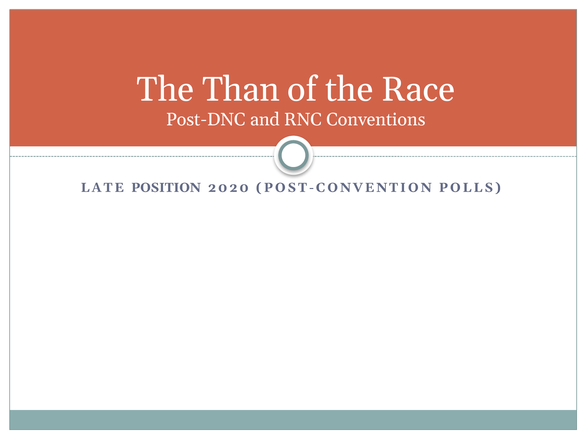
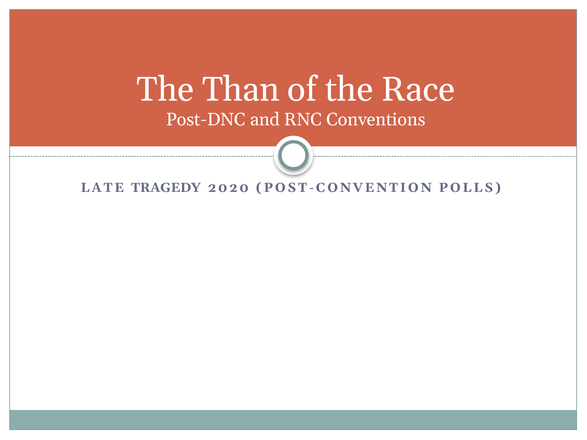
POSITION: POSITION -> TRAGEDY
